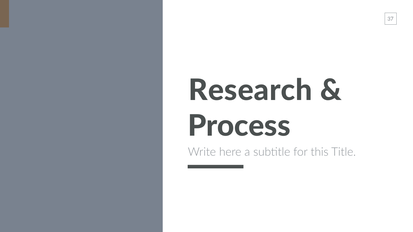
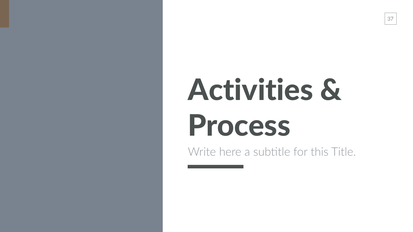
Research: Research -> Activities
